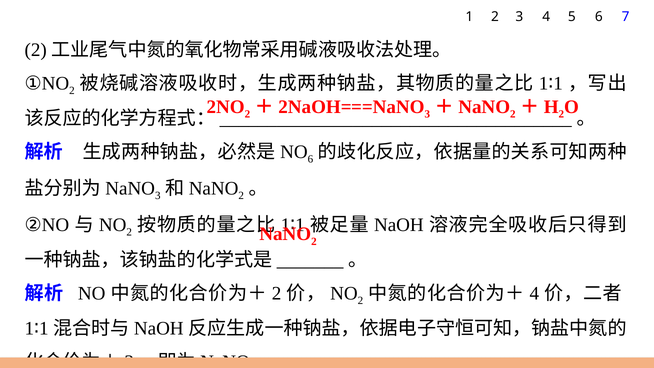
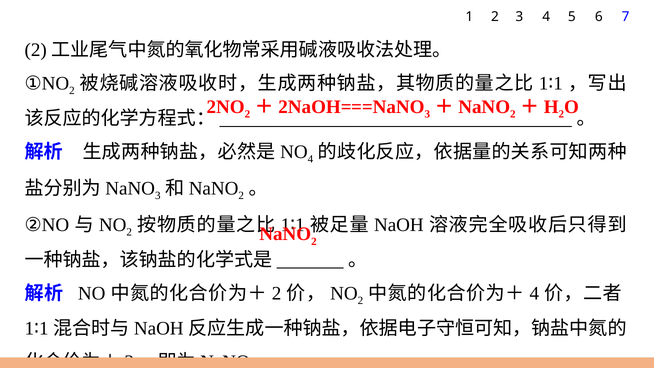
6 at (310, 159): 6 -> 4
